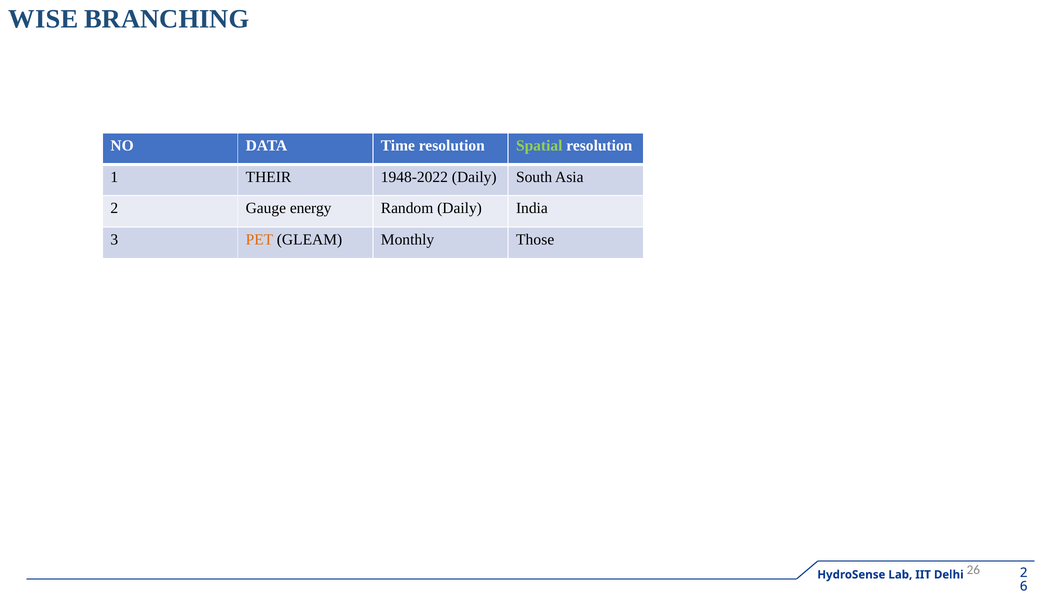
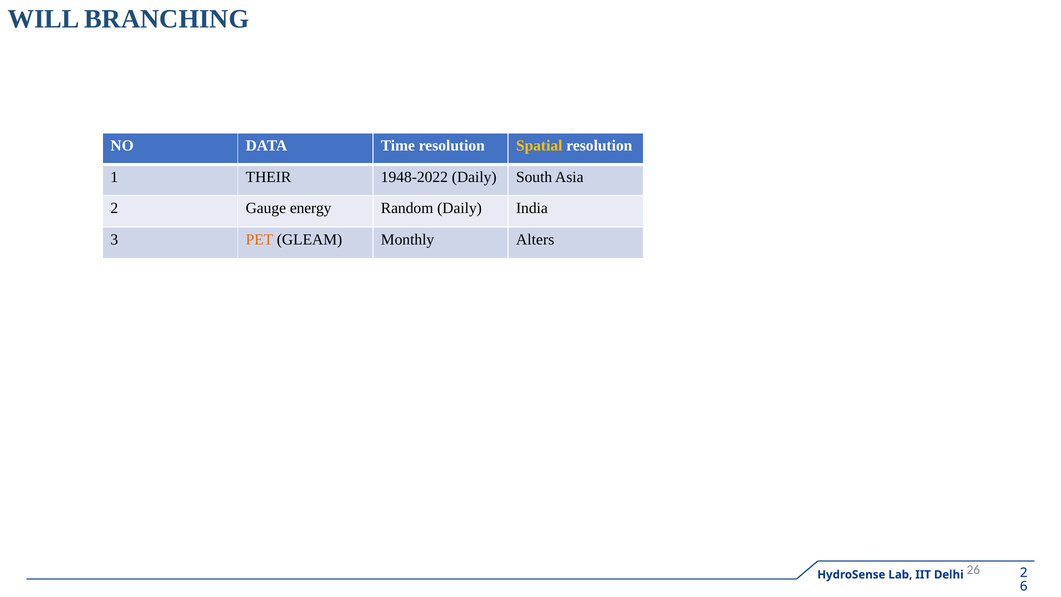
WISE: WISE -> WILL
Spatial colour: light green -> yellow
Those: Those -> Alters
